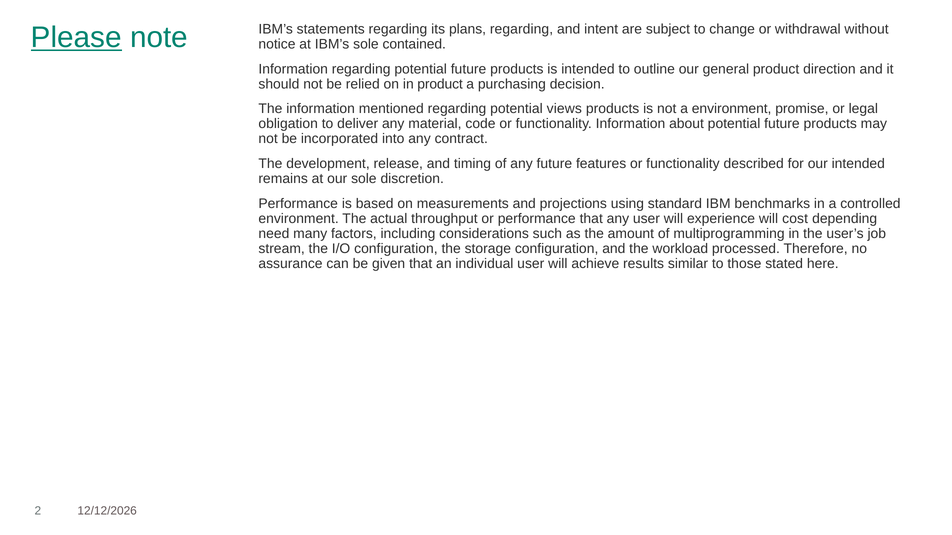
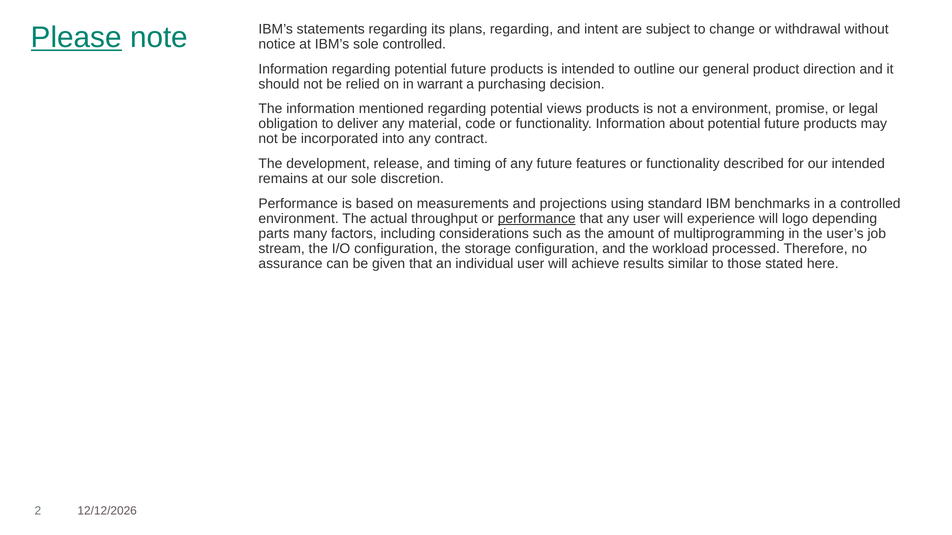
sole contained: contained -> controlled
in product: product -> warrant
performance at (537, 219) underline: none -> present
cost: cost -> logo
need: need -> parts
